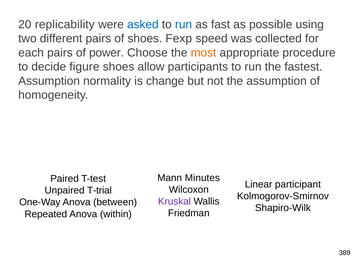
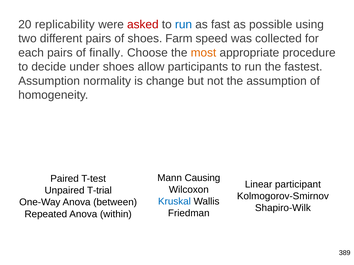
asked colour: blue -> red
Fexp: Fexp -> Farm
power: power -> finally
figure: figure -> under
Minutes: Minutes -> Causing
Kruskal colour: purple -> blue
